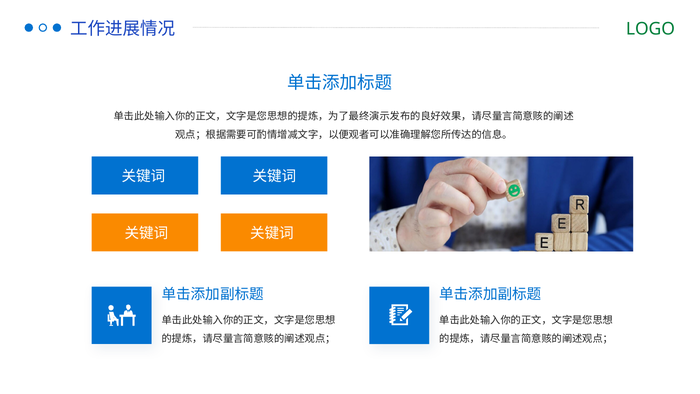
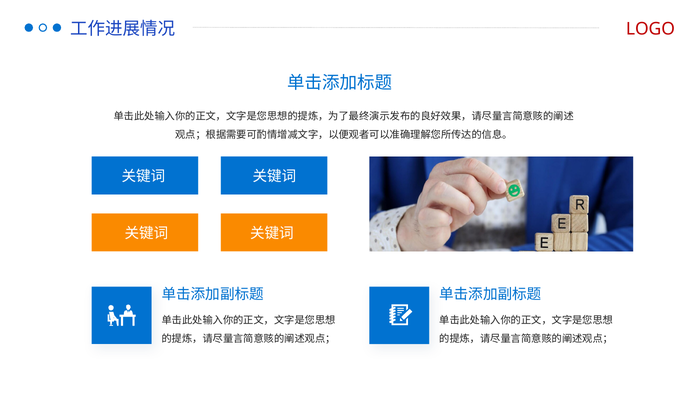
LOGO colour: green -> red
